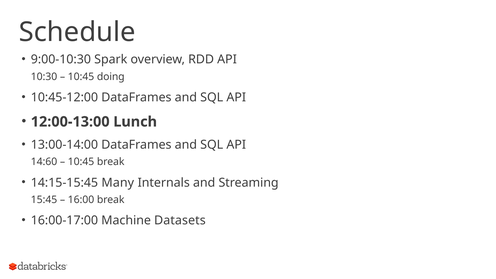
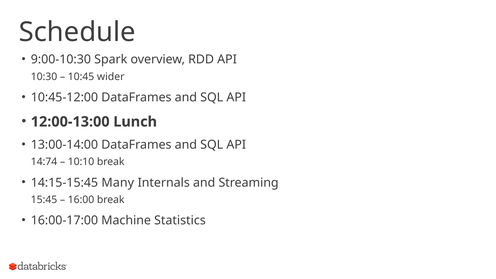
doing: doing -> wider
14:60: 14:60 -> 14:74
10:45 at (81, 162): 10:45 -> 10:10
Datasets: Datasets -> Statistics
